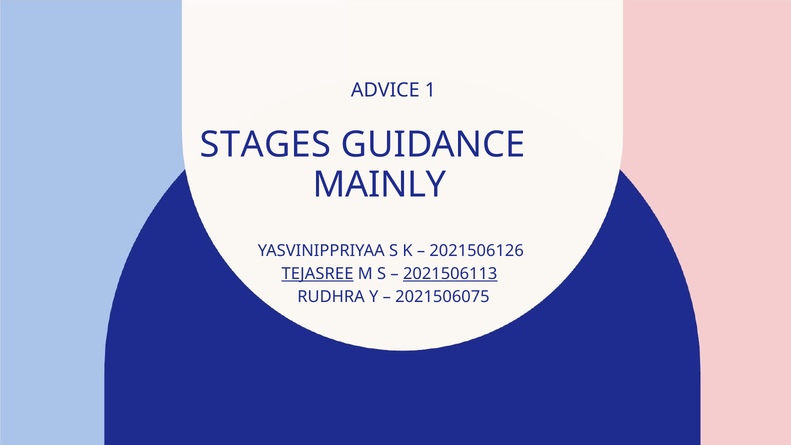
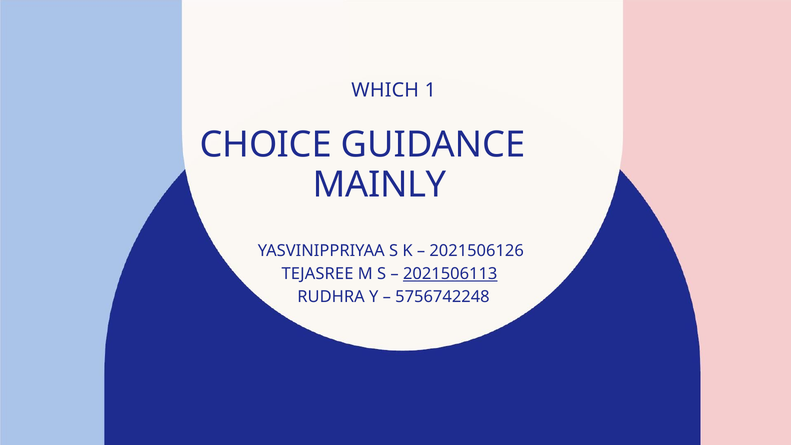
ADVICE: ADVICE -> WHICH
STAGES: STAGES -> CHOICE
TEJASREE underline: present -> none
2021506075: 2021506075 -> 5756742248
